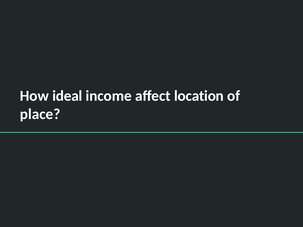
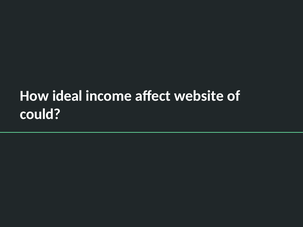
location: location -> website
place: place -> could
